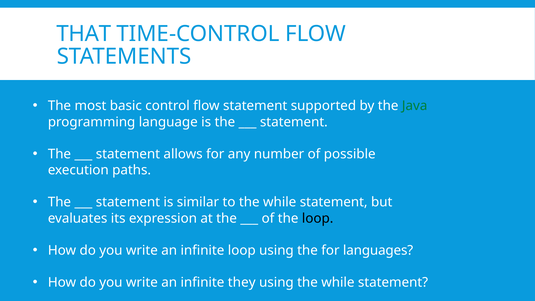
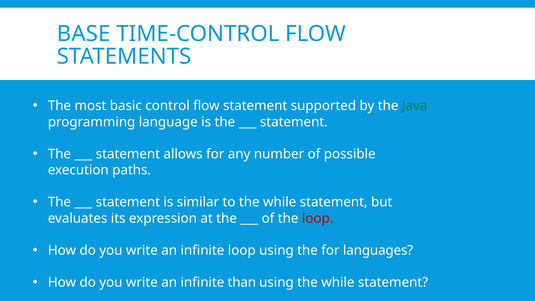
THAT: THAT -> BASE
loop at (318, 218) colour: black -> red
they: they -> than
